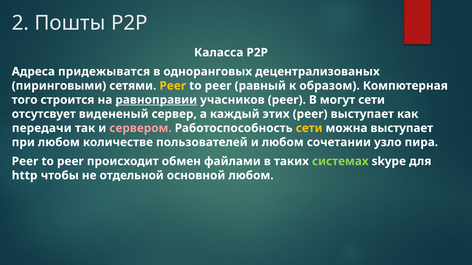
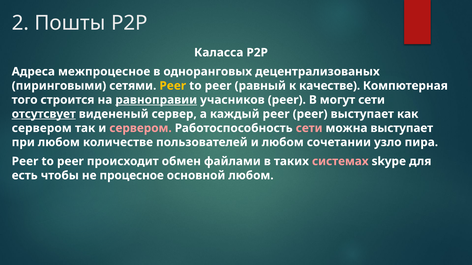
придежыватся: придежыватся -> межпроцесное
образом: образом -> качестве
отсутсвует underline: none -> present
каждый этих: этих -> peer
передачи at (42, 128): передачи -> сервером
сети at (309, 128) colour: yellow -> pink
системах colour: light green -> pink
http: http -> есть
отдельной: отдельной -> процесное
